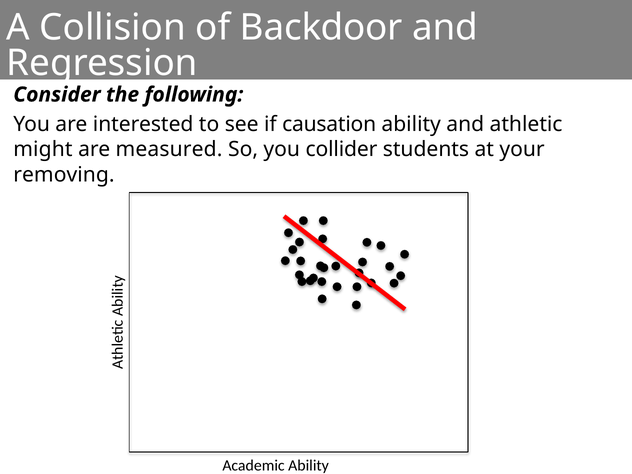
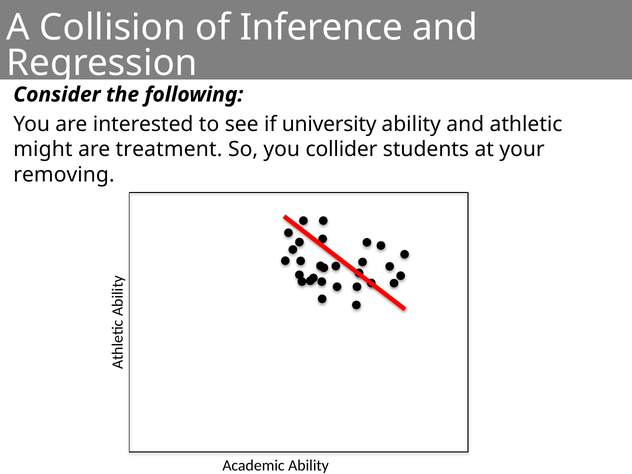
Backdoor: Backdoor -> Inference
causation: causation -> university
measured: measured -> treatment
